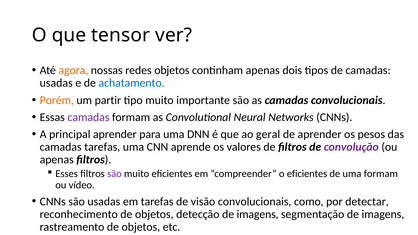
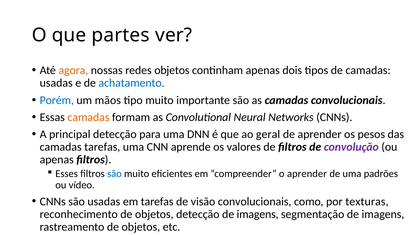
tensor: tensor -> partes
Porém colour: orange -> blue
partir: partir -> mãos
camadas at (88, 117) colour: purple -> orange
principal aprender: aprender -> detecção
são at (114, 174) colour: purple -> blue
o eficientes: eficientes -> aprender
uma formam: formam -> padrões
detectar: detectar -> texturas
